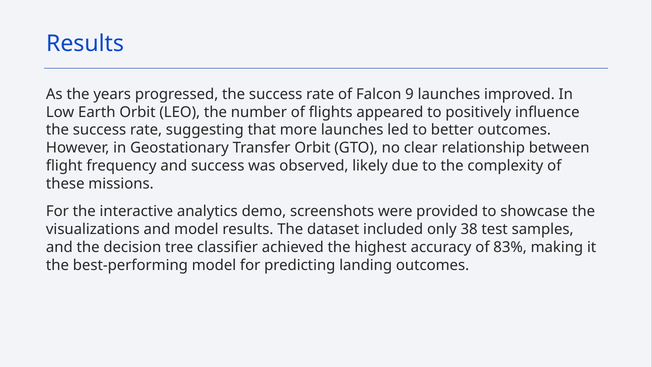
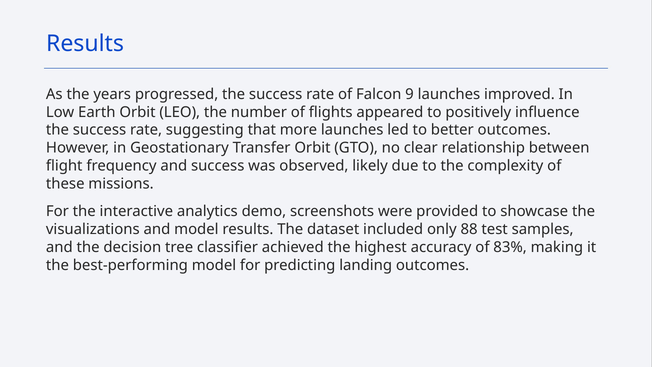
38: 38 -> 88
